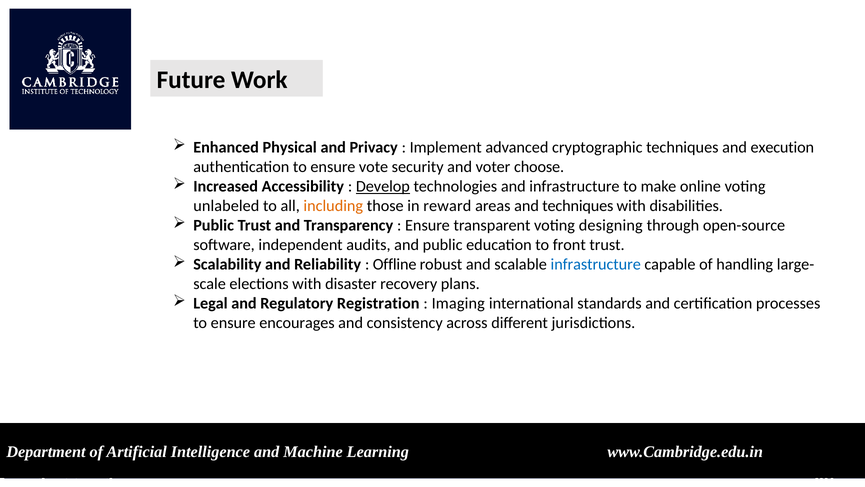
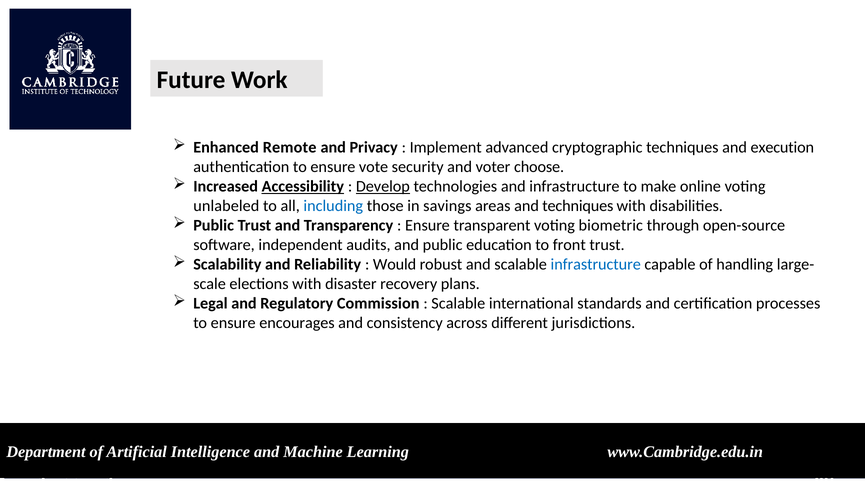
Physical: Physical -> Remote
Accessibility underline: none -> present
including colour: orange -> blue
reward: reward -> savings
designing: designing -> biometric
Offline: Offline -> Would
Registration: Registration -> Commission
Imaging at (458, 303): Imaging -> Scalable
